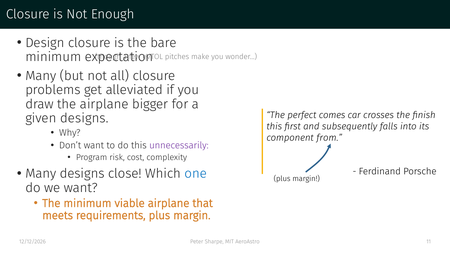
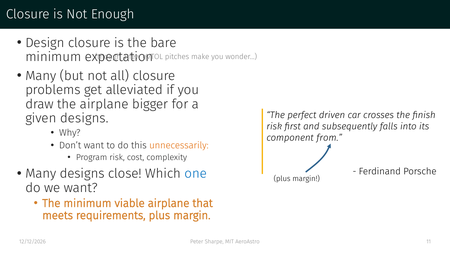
comes: comes -> driven
this at (274, 127): this -> risk
unnecessarily colour: purple -> orange
